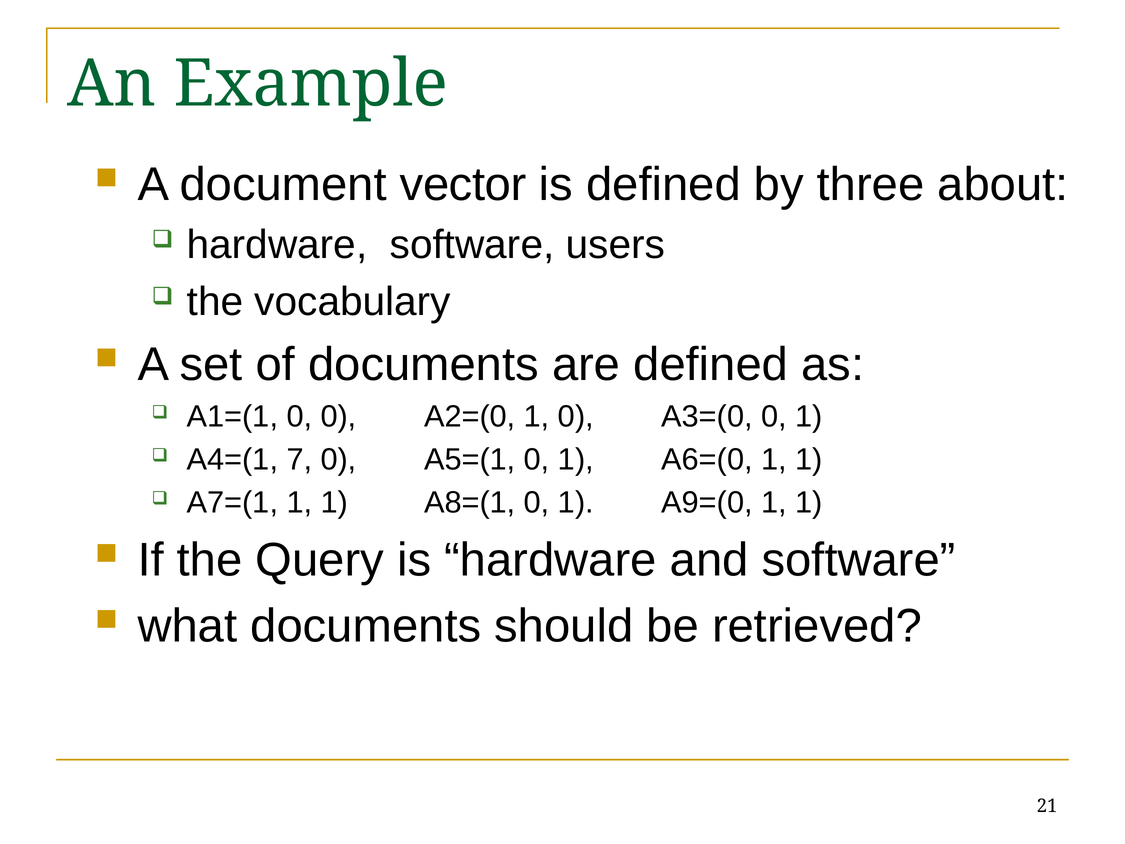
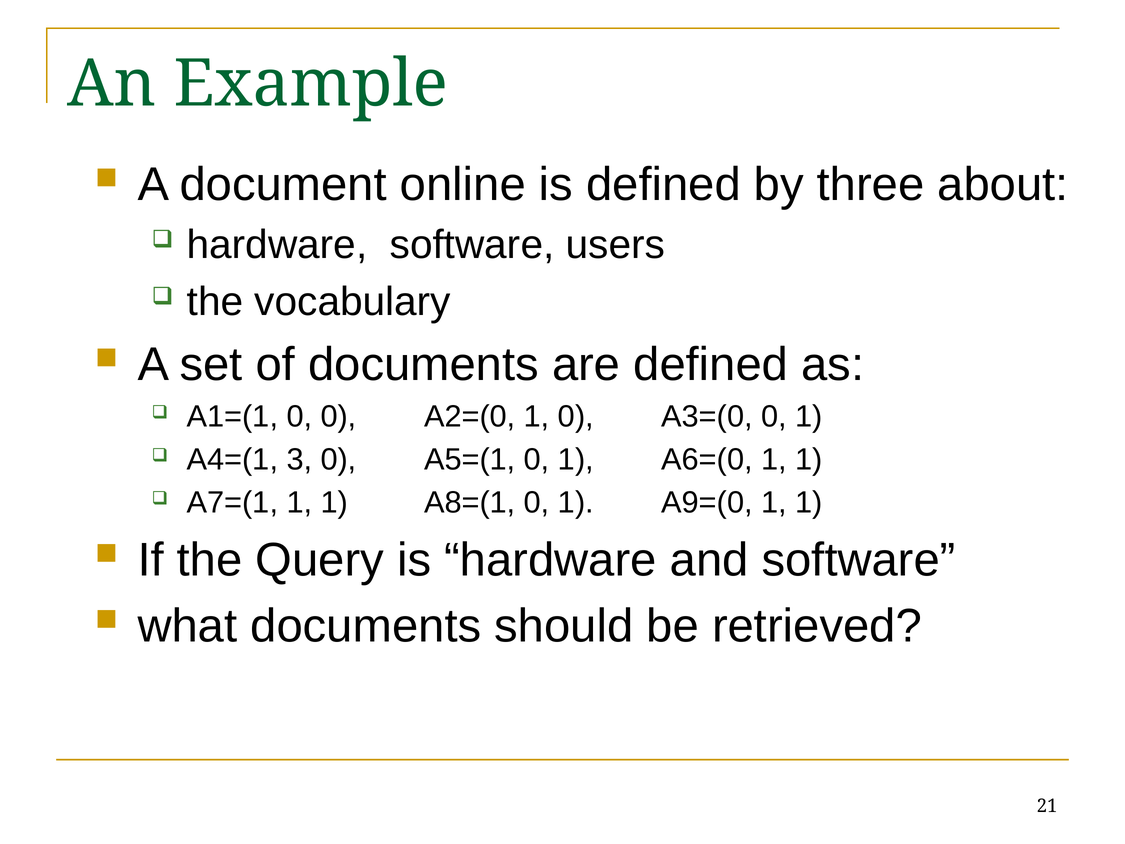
vector: vector -> online
7: 7 -> 3
